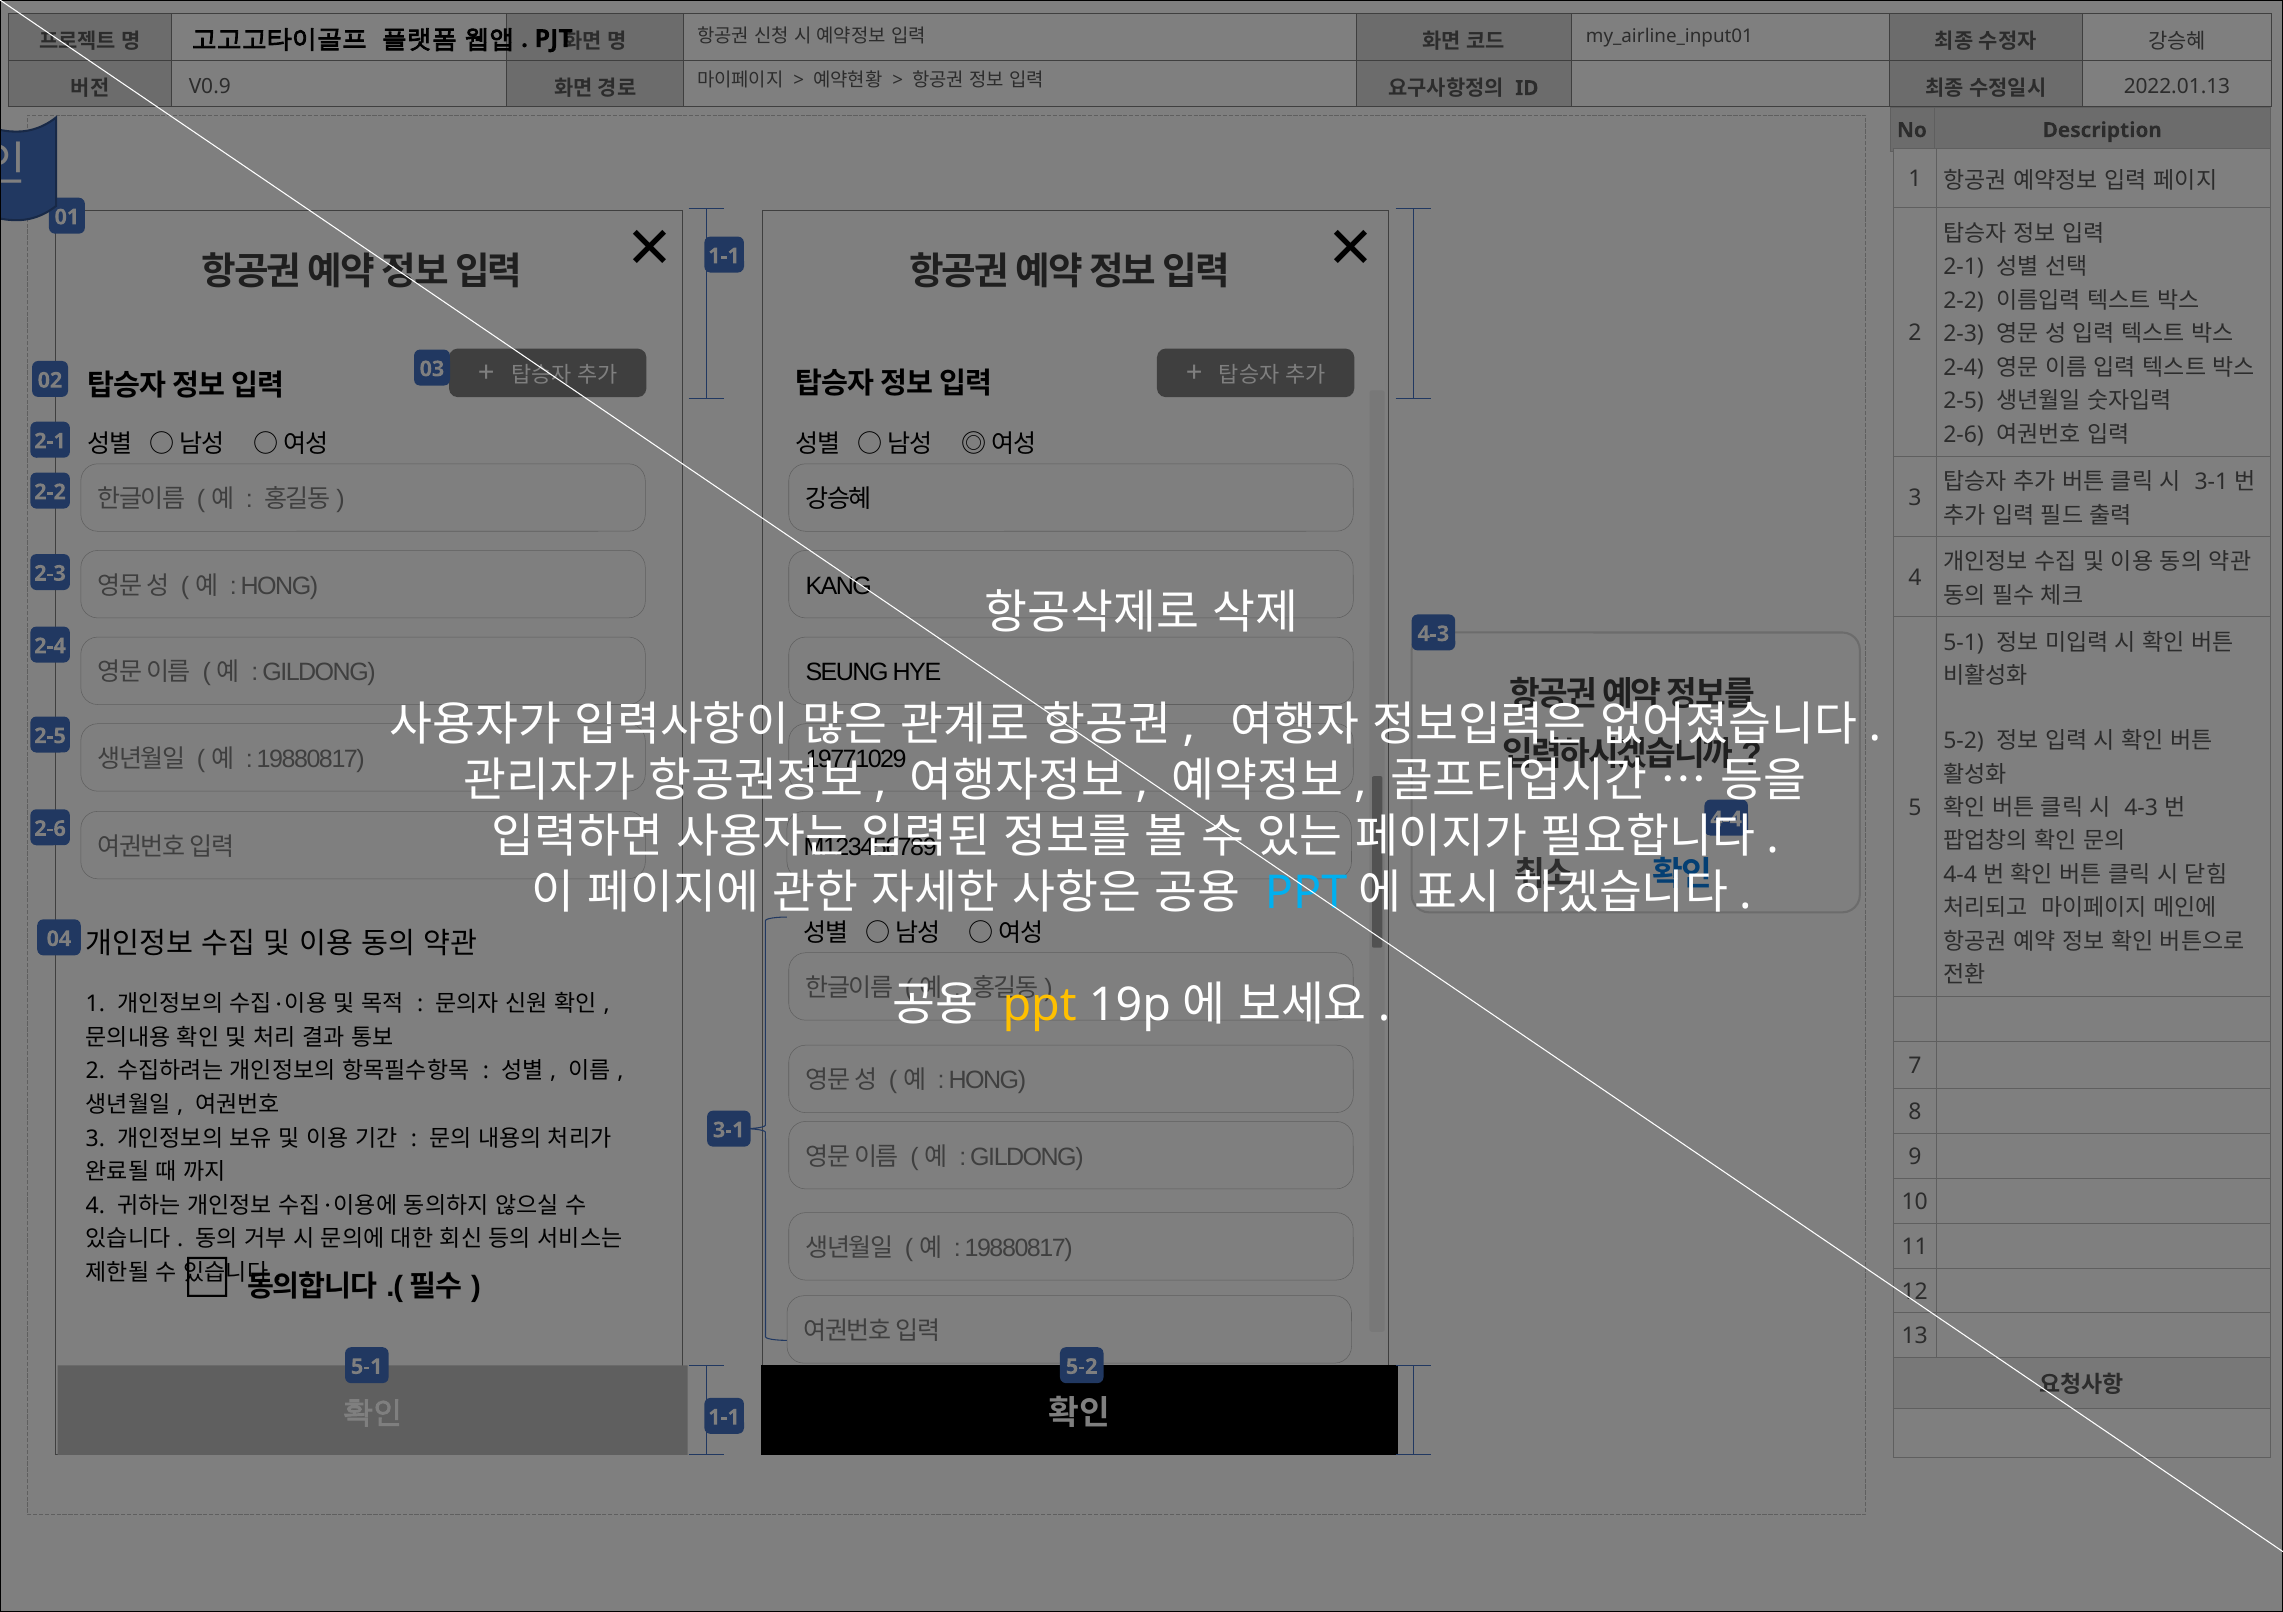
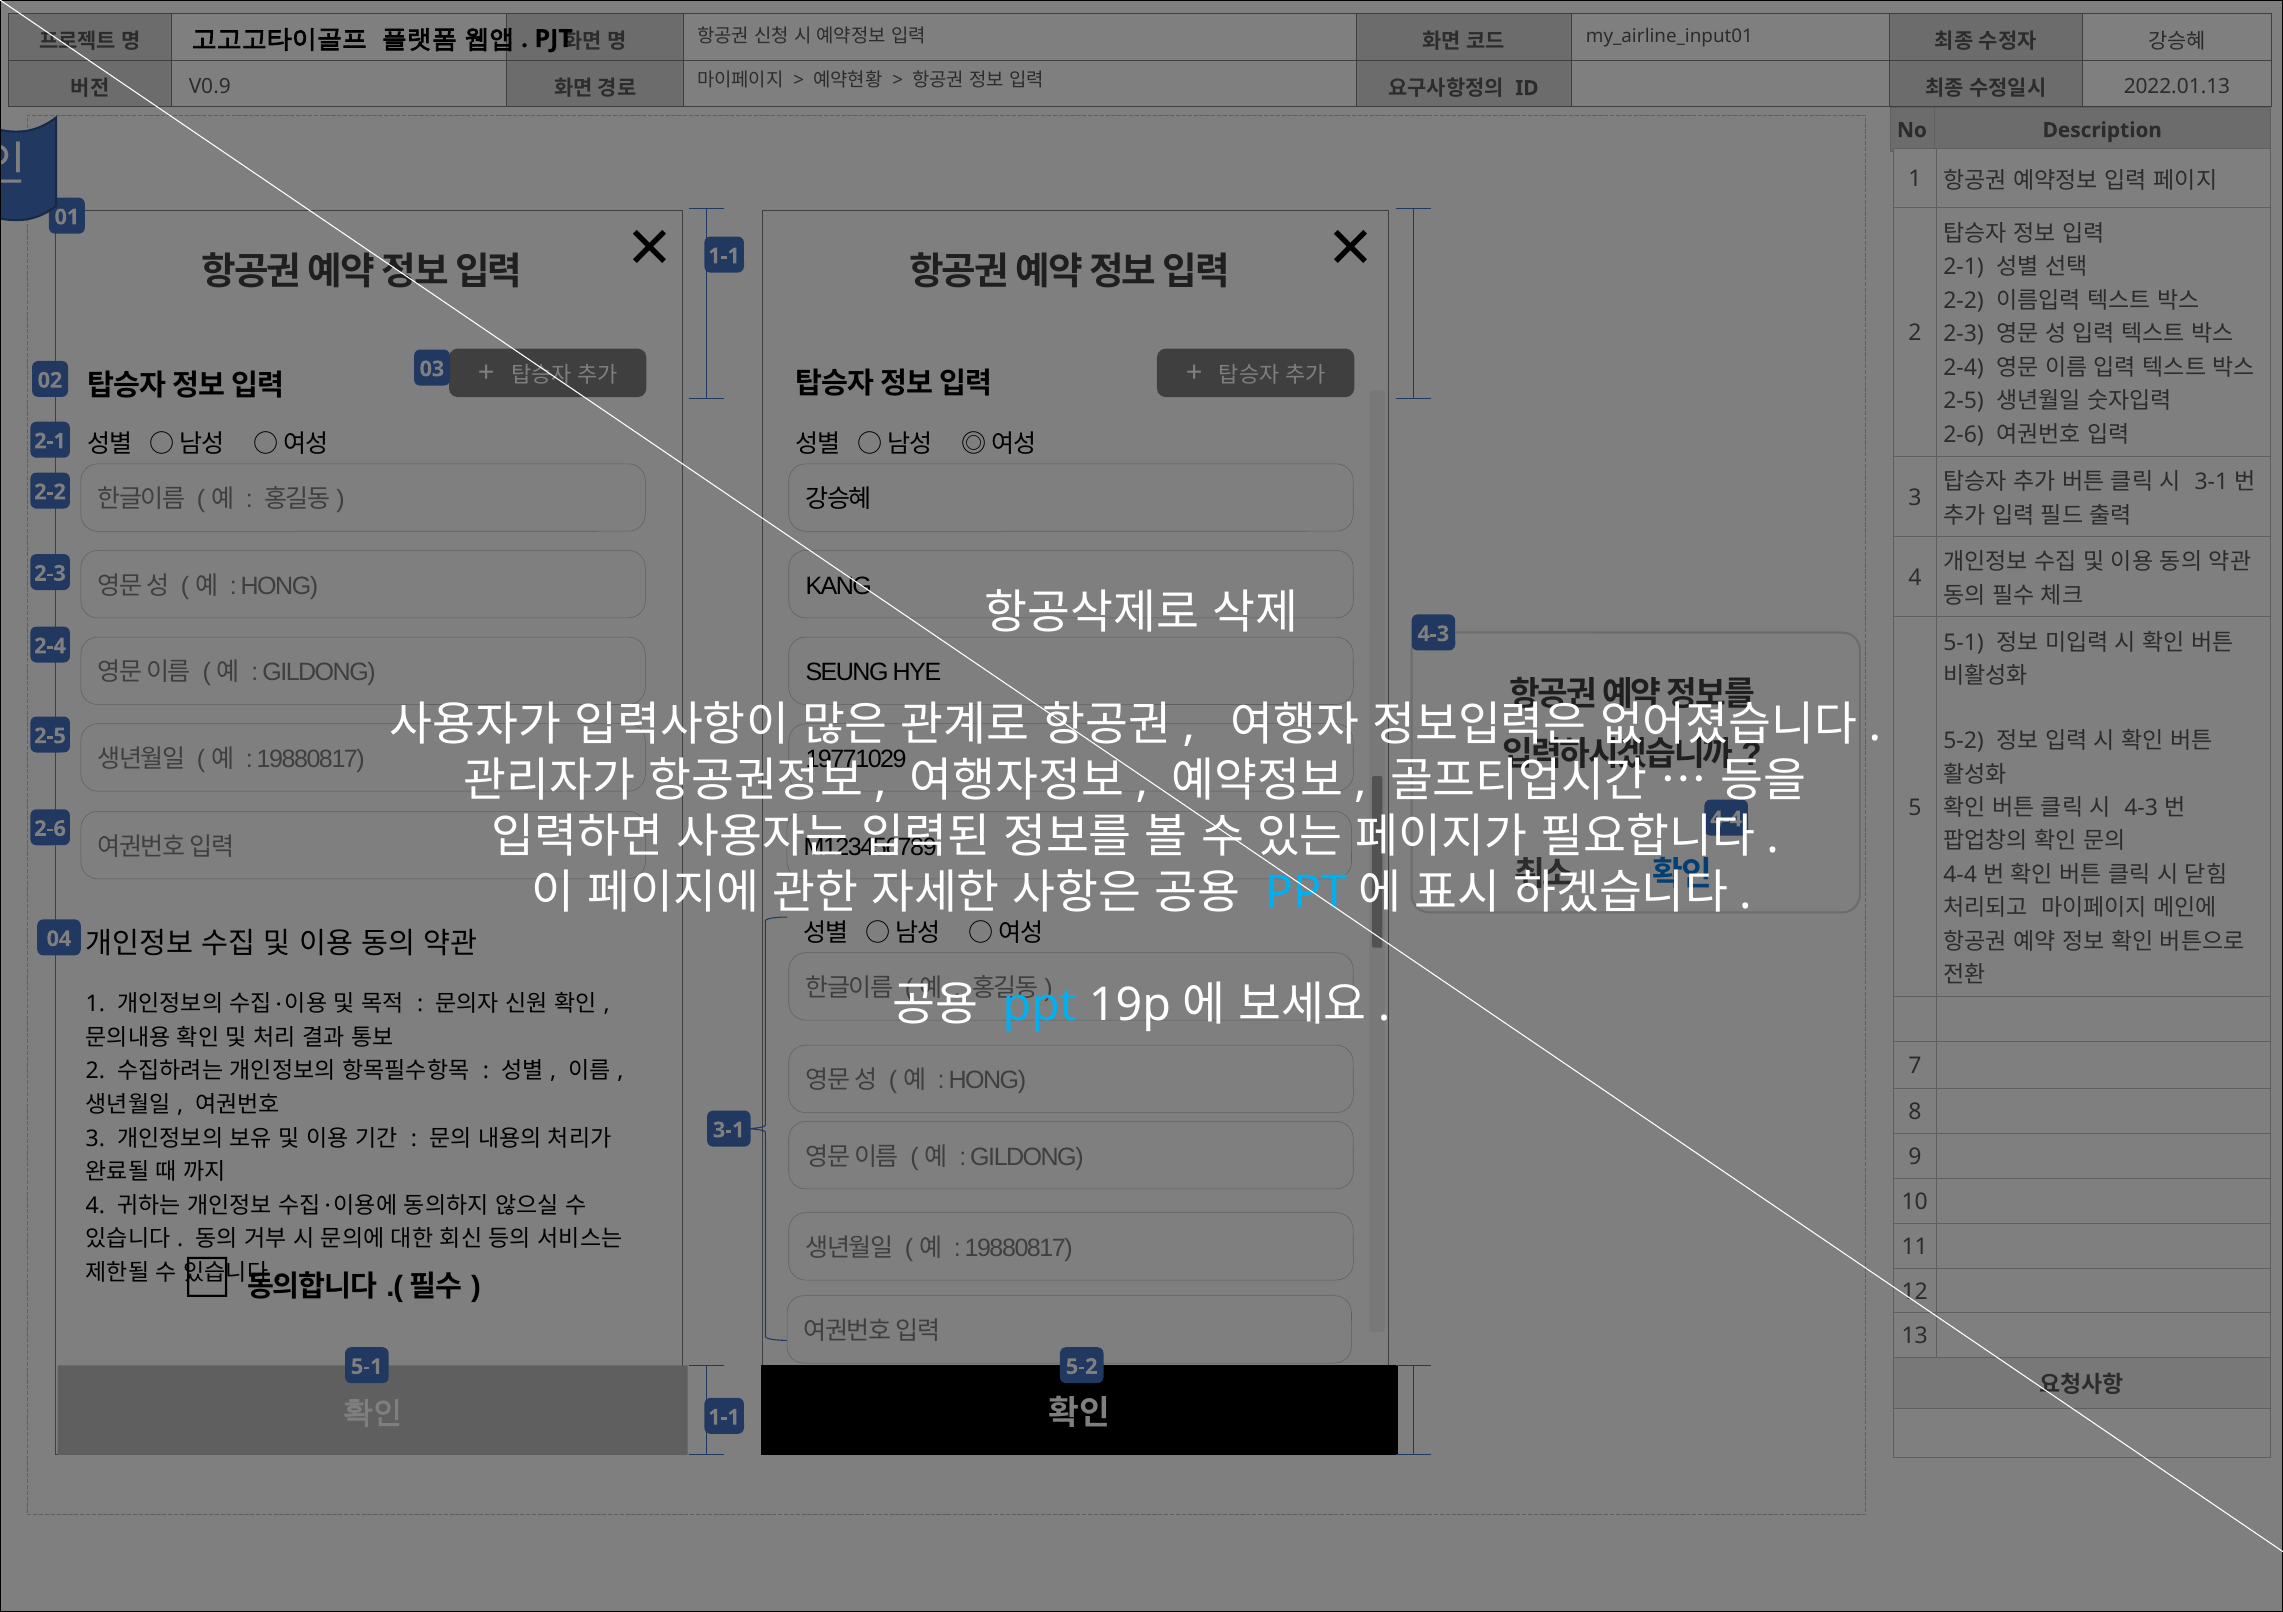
ppt at (1040, 1005) colour: yellow -> light blue
